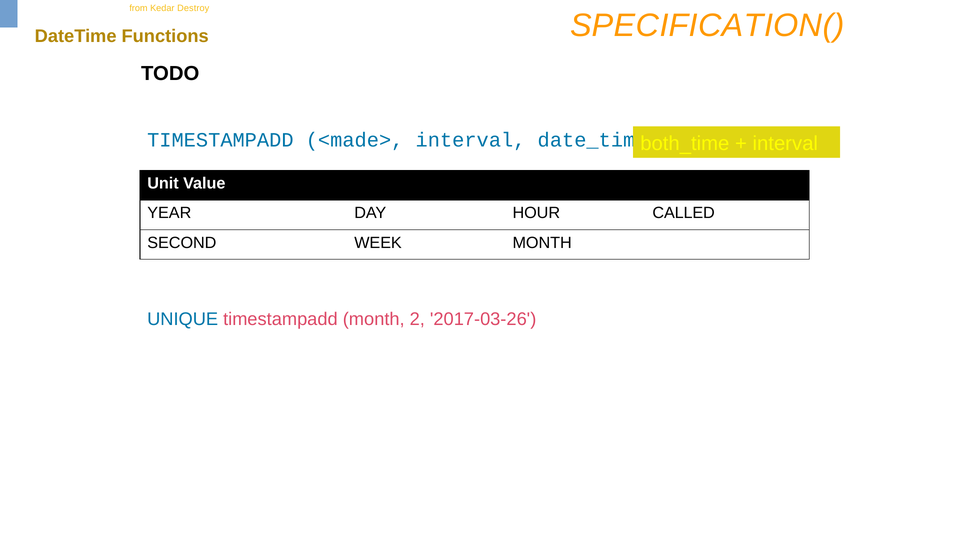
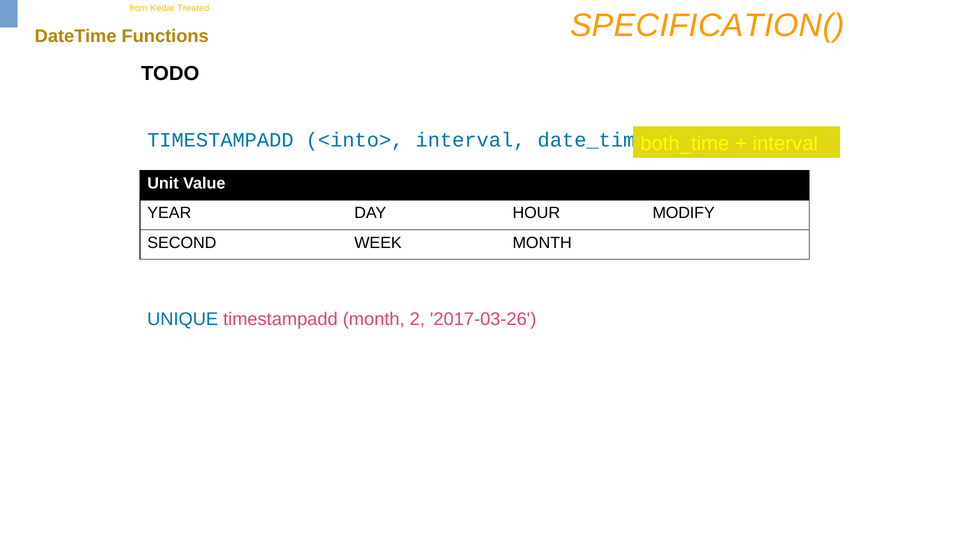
Destroy: Destroy -> Treated
<made>: <made> -> <into>
CALLED: CALLED -> MODIFY
